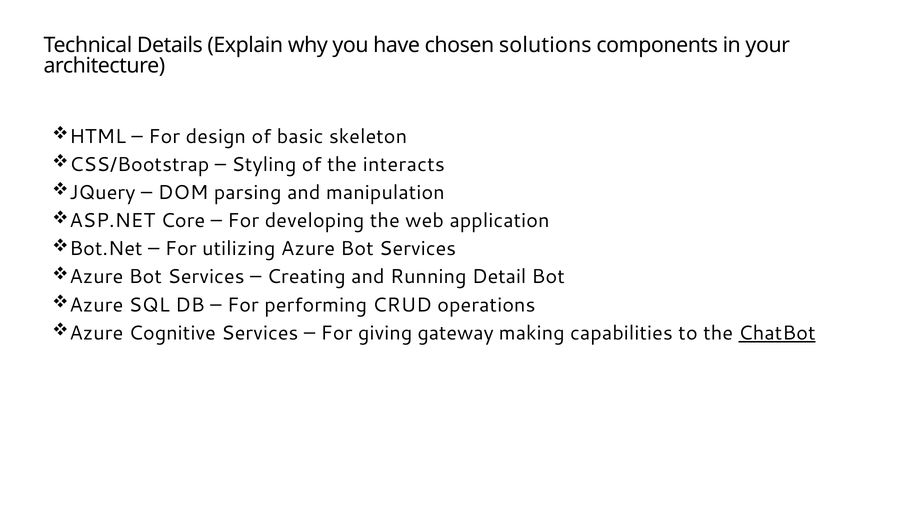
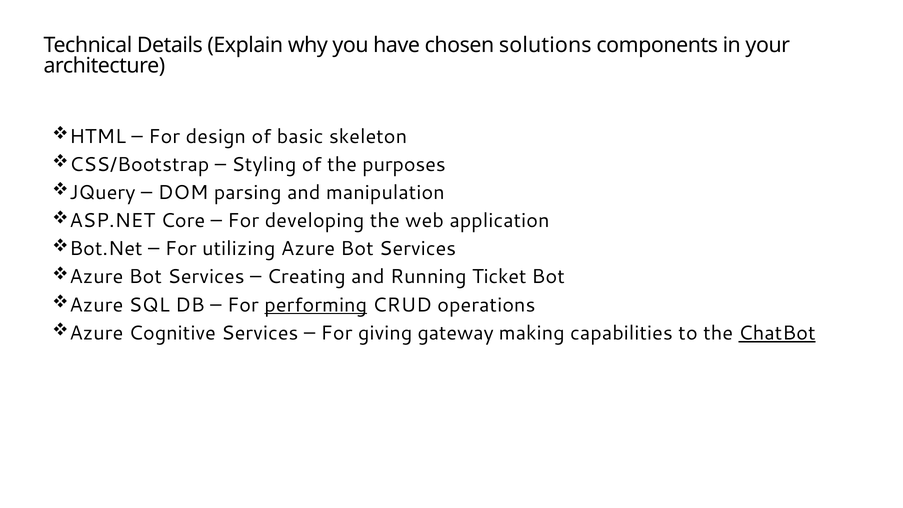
interacts: interacts -> purposes
Detail: Detail -> Ticket
performing underline: none -> present
